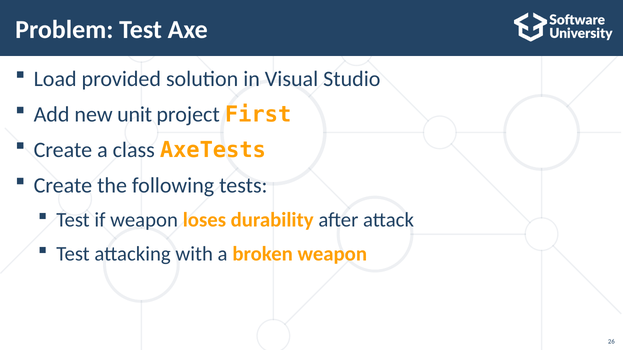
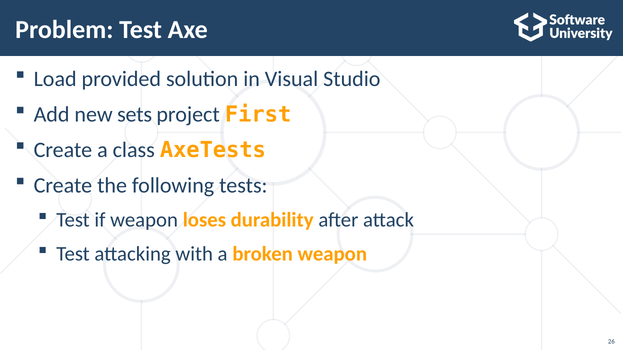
unit: unit -> sets
